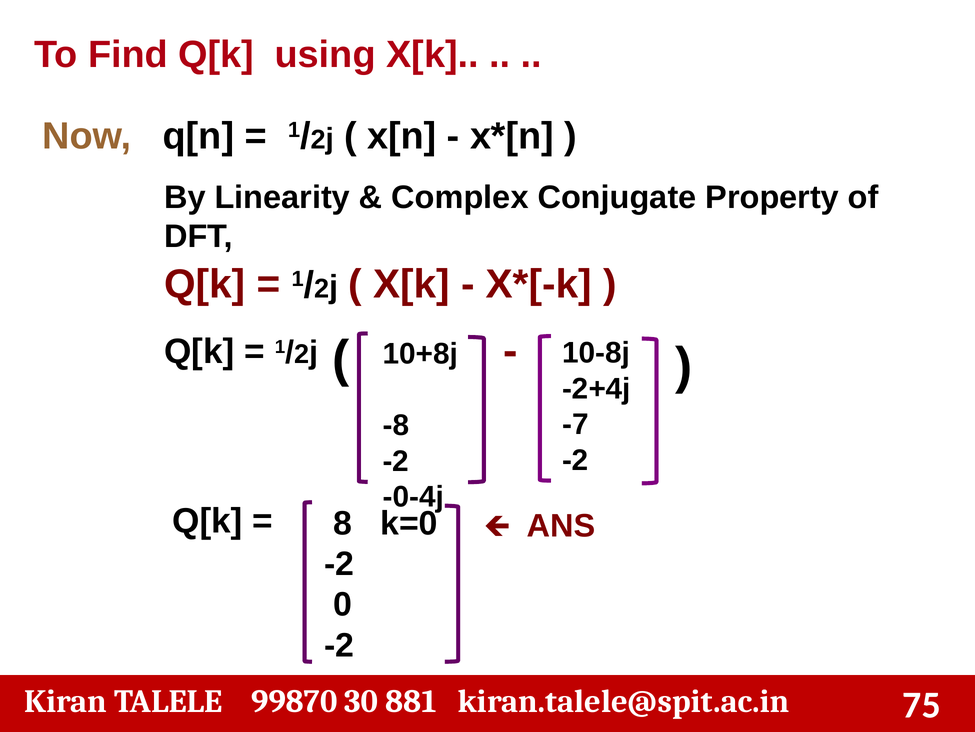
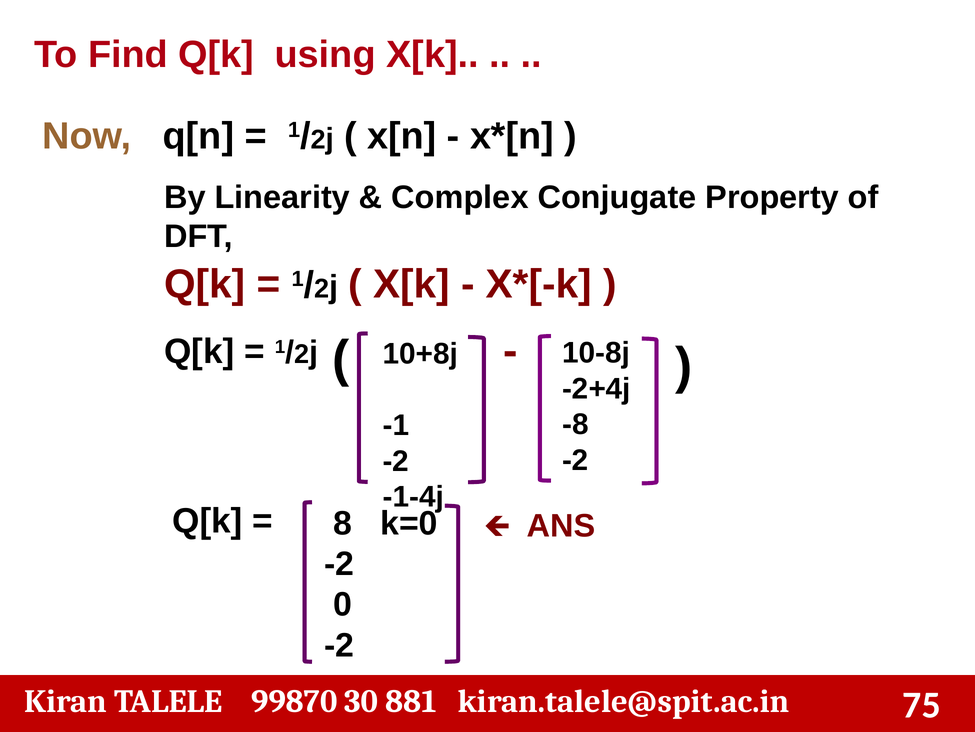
-7: -7 -> -8
-8: -8 -> -1
-0-4j: -0-4j -> -1-4j
